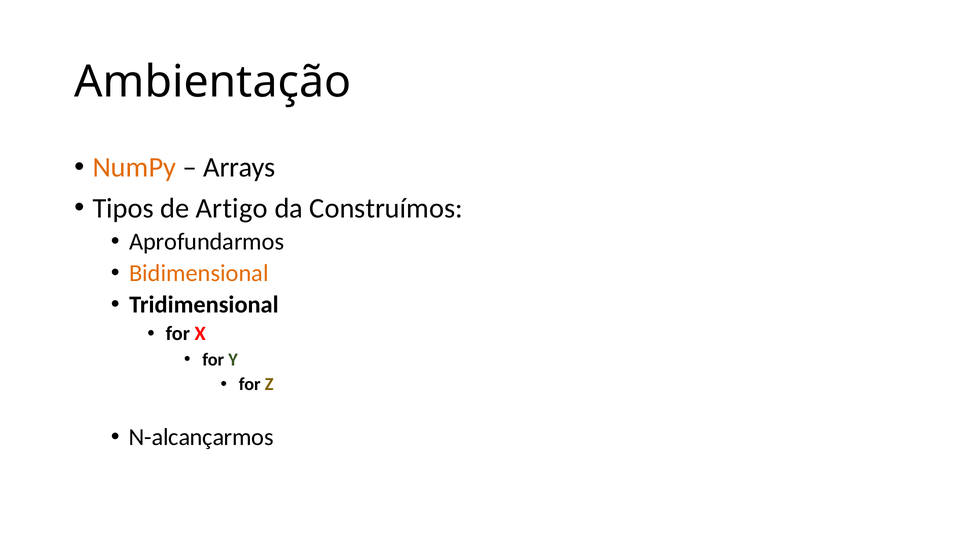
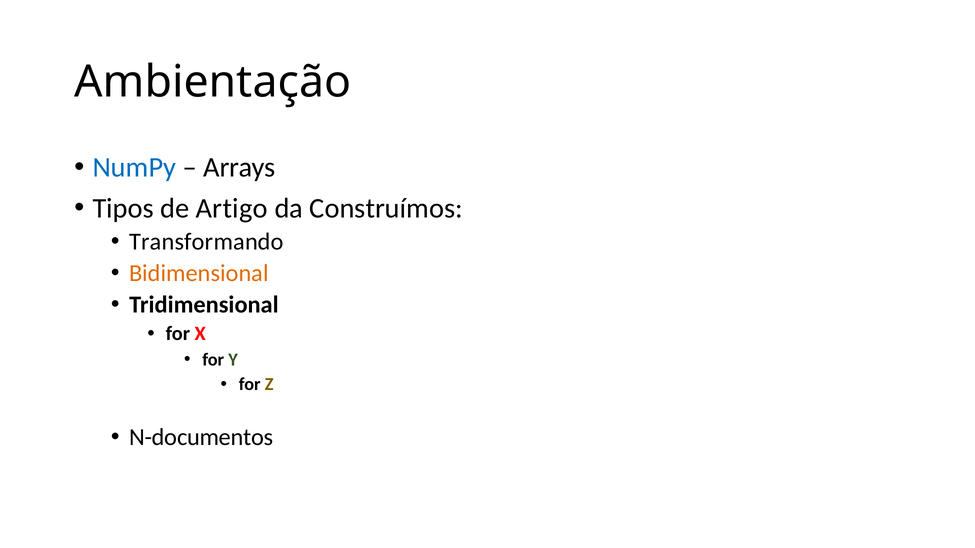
NumPy colour: orange -> blue
Aprofundarmos: Aprofundarmos -> Transformando
N-alcançarmos: N-alcançarmos -> N-documentos
